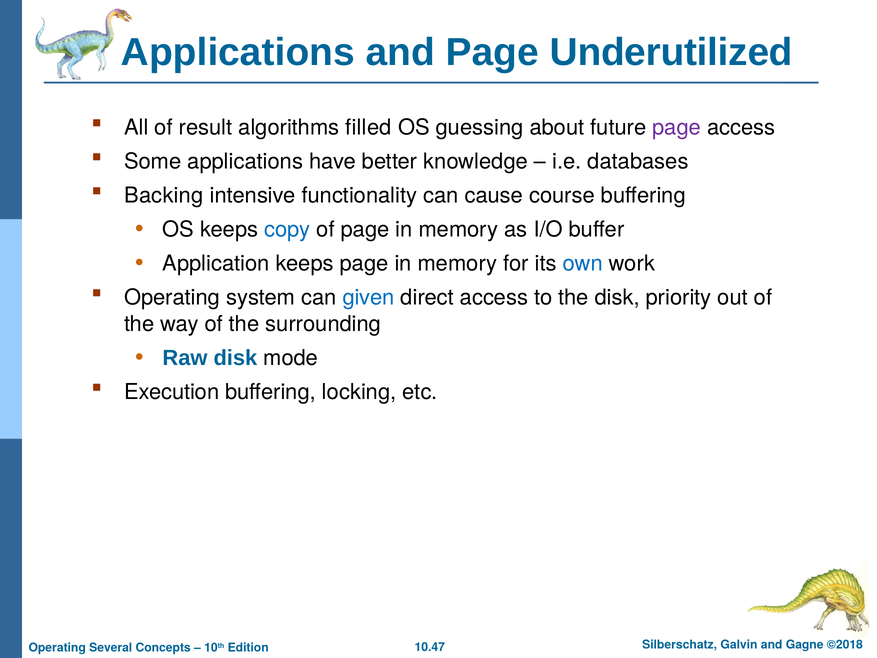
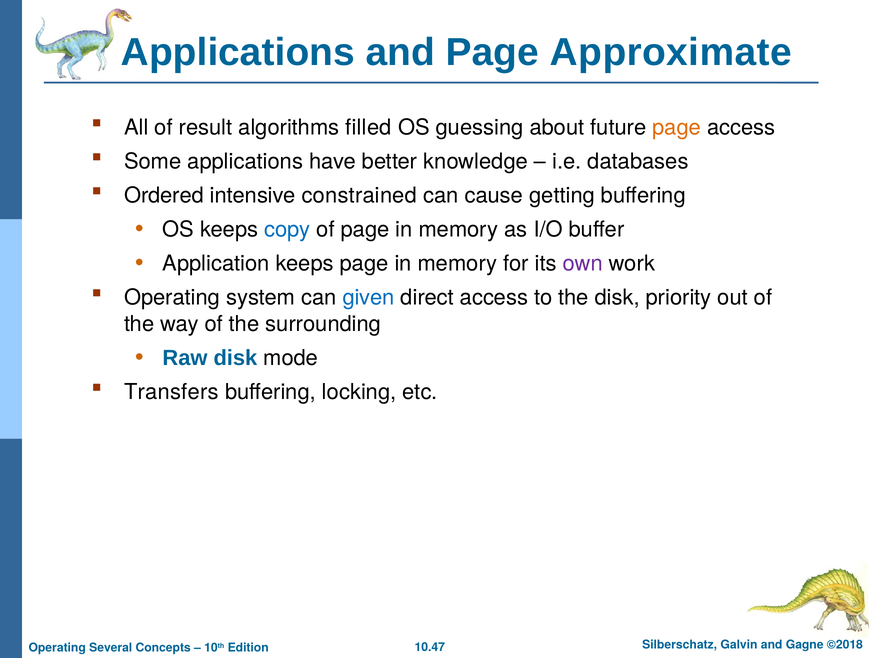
Underutilized: Underutilized -> Approximate
page at (677, 128) colour: purple -> orange
Backing: Backing -> Ordered
functionality: functionality -> constrained
course: course -> getting
own colour: blue -> purple
Execution: Execution -> Transfers
